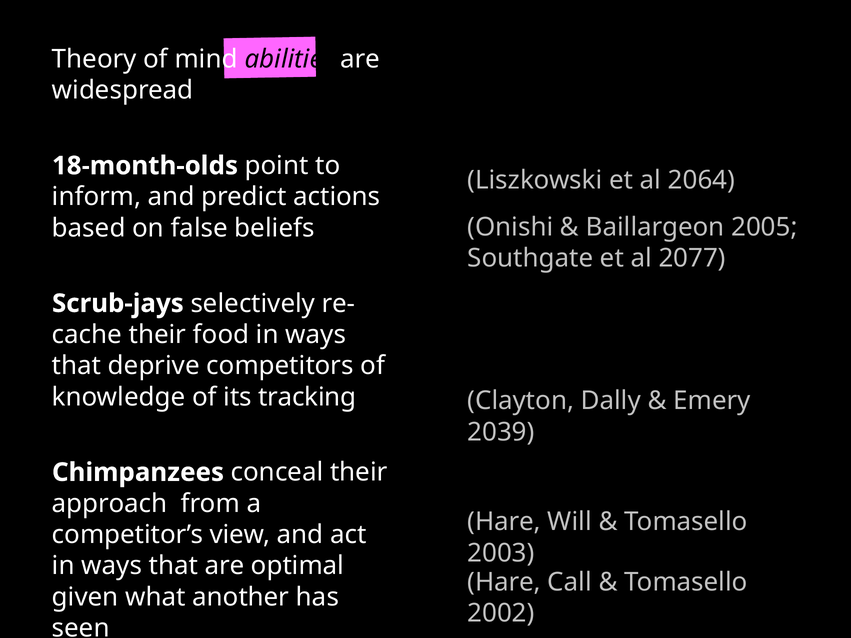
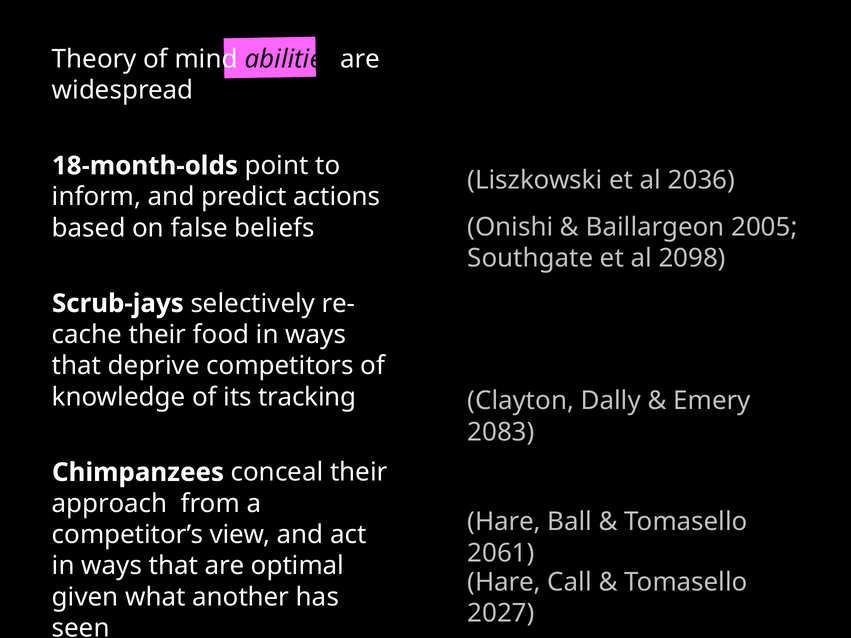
2064: 2064 -> 2036
2077: 2077 -> 2098
2039: 2039 -> 2083
Will: Will -> Ball
2003: 2003 -> 2061
2002: 2002 -> 2027
